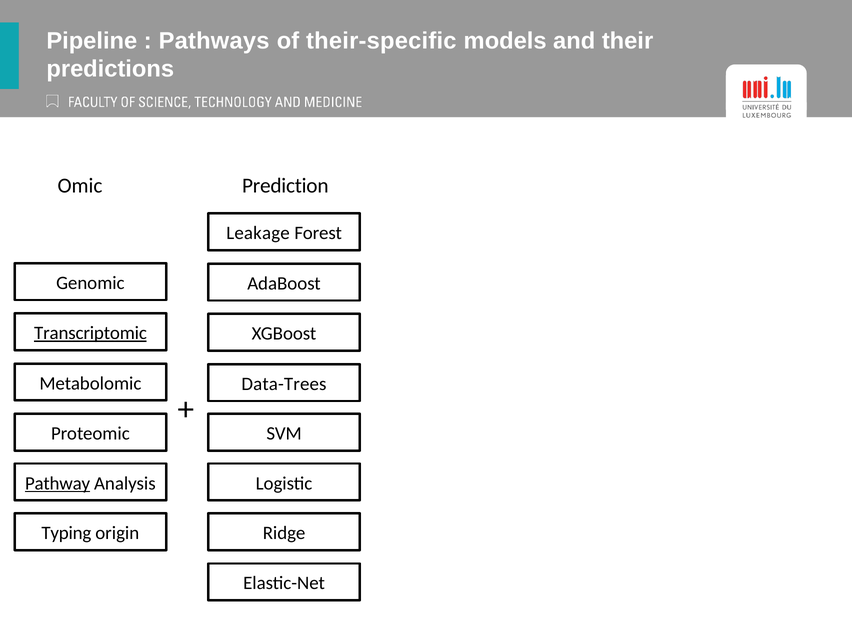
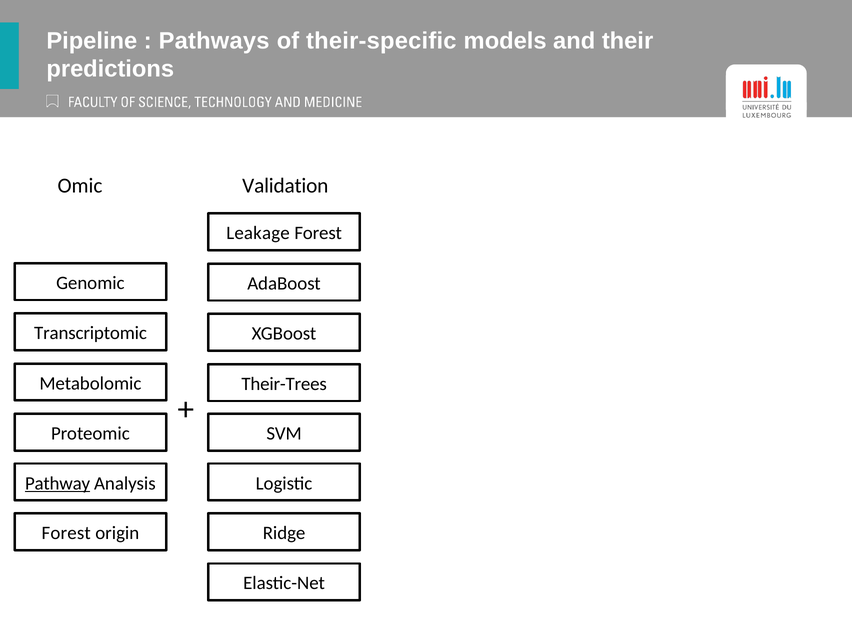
Prediction: Prediction -> Validation
Transcriptomic underline: present -> none
Data-Trees: Data-Trees -> Their-Trees
Typing at (66, 533): Typing -> Forest
